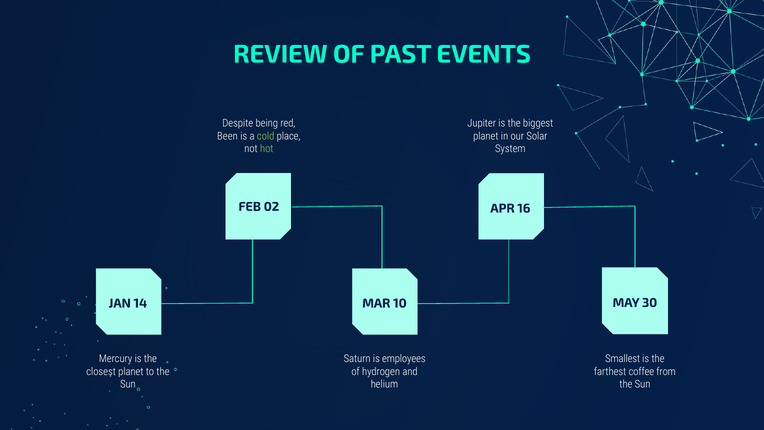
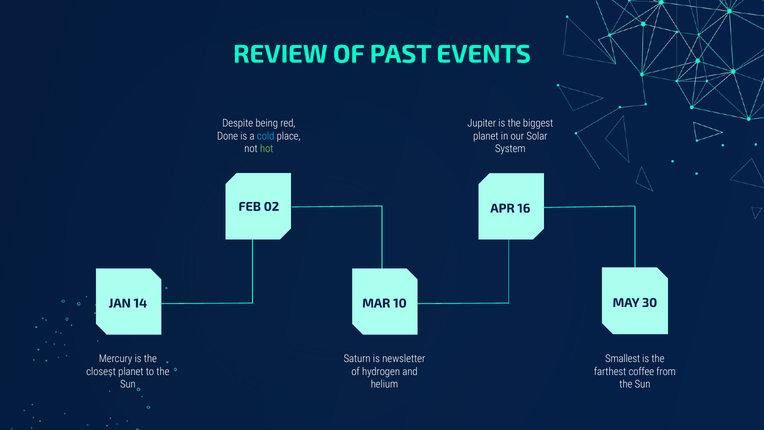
Been: Been -> Done
cold colour: light green -> light blue
employees: employees -> newsletter
